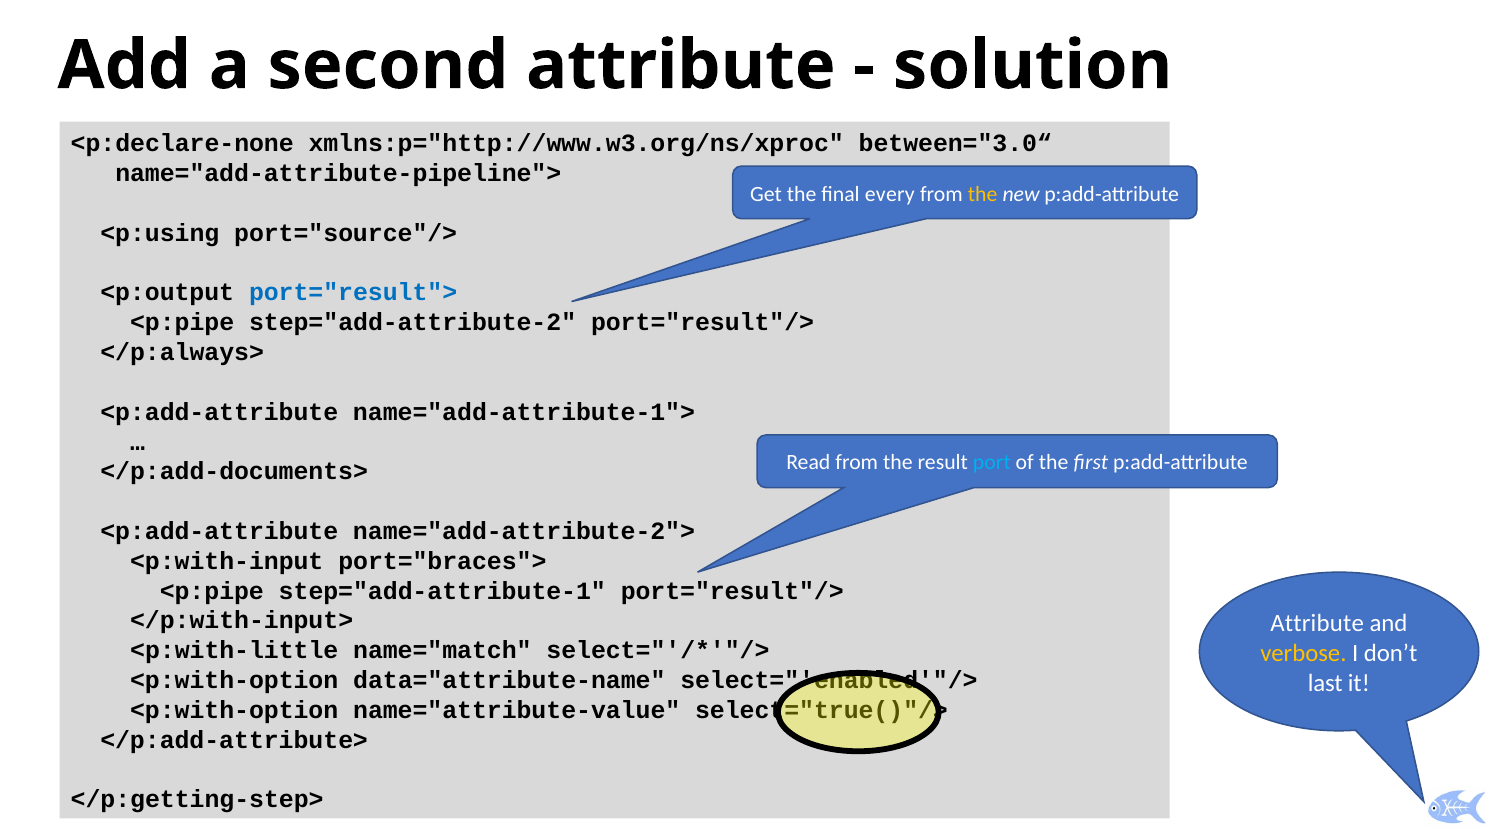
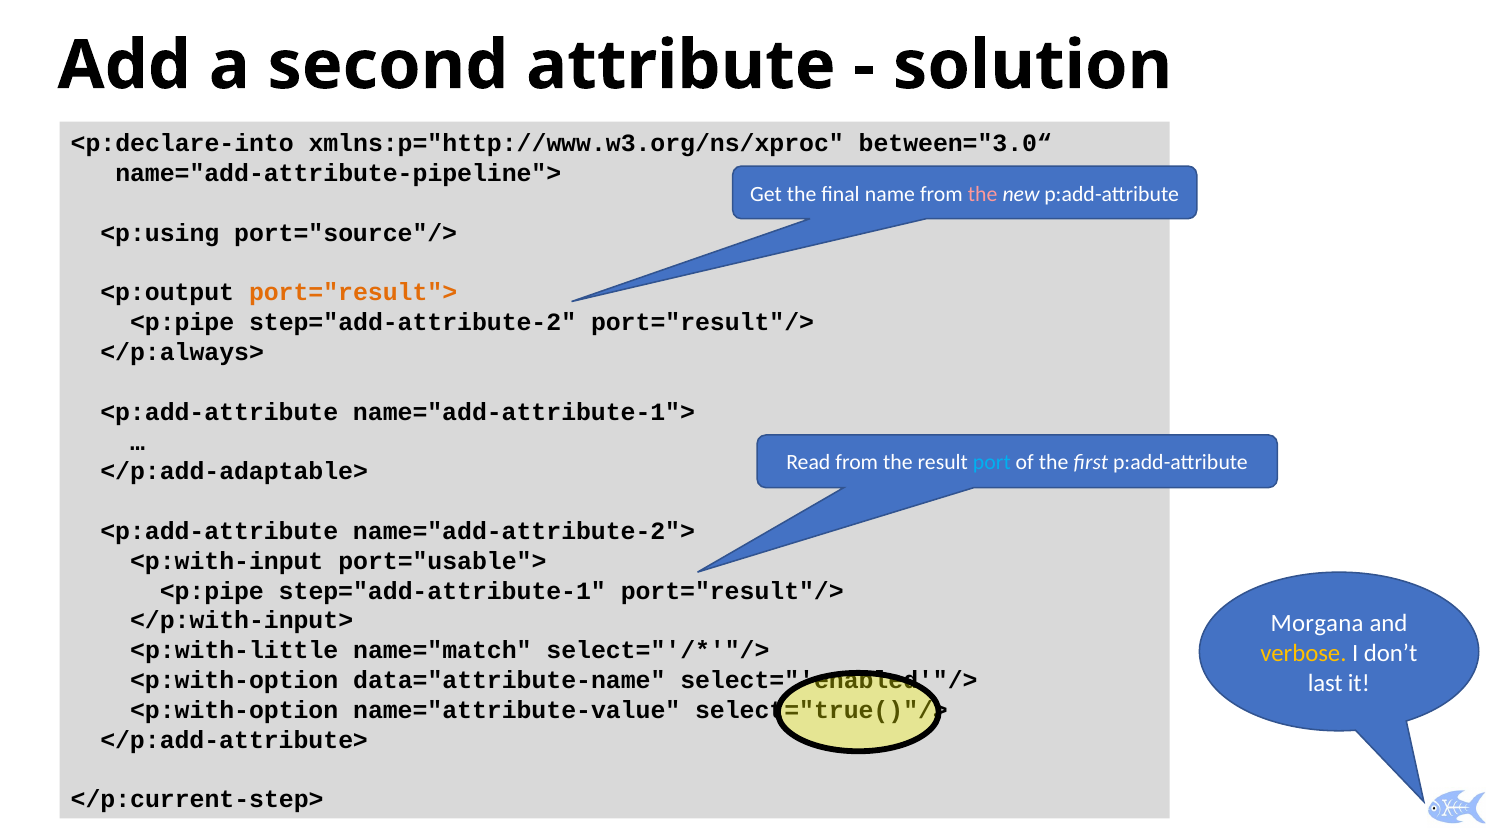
<p:declare-none: <p:declare-none -> <p:declare-into
every: every -> name
the at (983, 194) colour: yellow -> pink
port="result"> colour: blue -> orange
</p:add-documents>: </p:add-documents> -> </p:add-adaptable>
port="braces">: port="braces"> -> port="usable">
Attribute at (1317, 624): Attribute -> Morgana
</p:getting-step>: </p:getting-step> -> </p:current-step>
